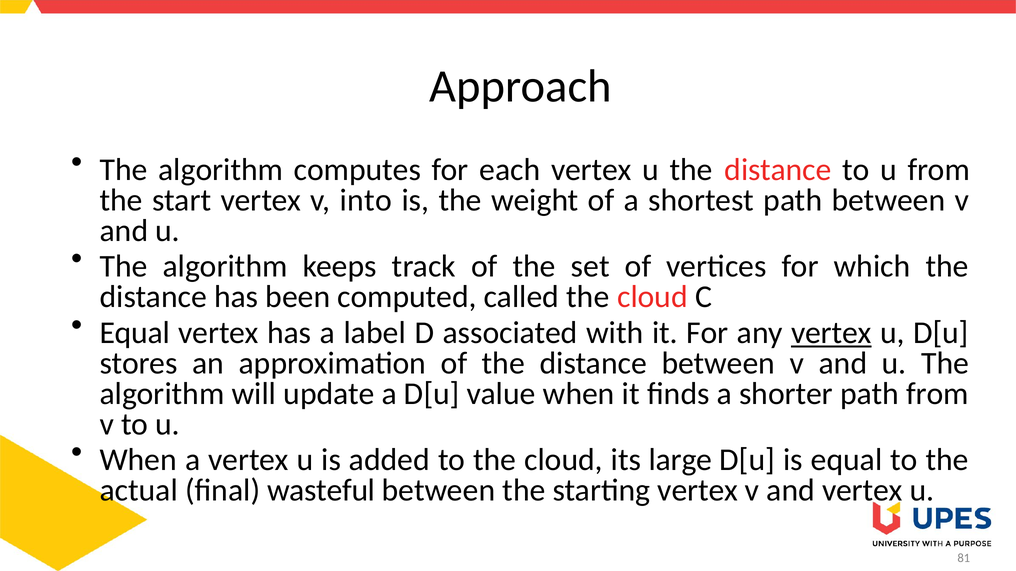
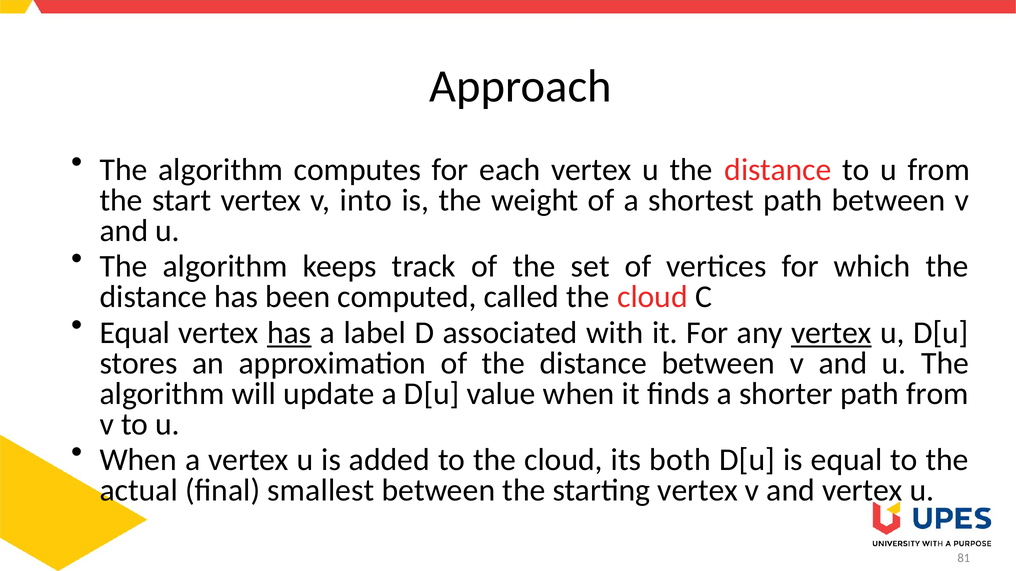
has at (289, 333) underline: none -> present
large: large -> both
wasteful: wasteful -> smallest
